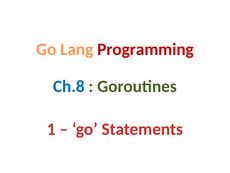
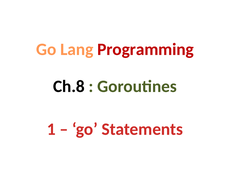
Ch.8 colour: blue -> black
